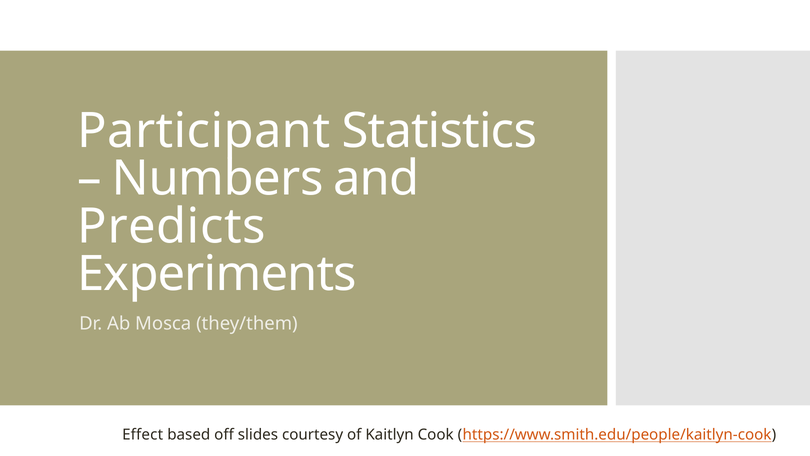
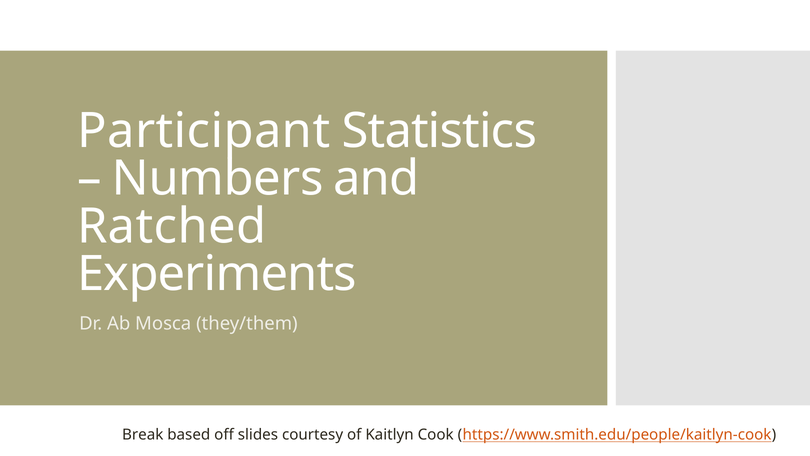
Predicts: Predicts -> Ratched
Effect: Effect -> Break
